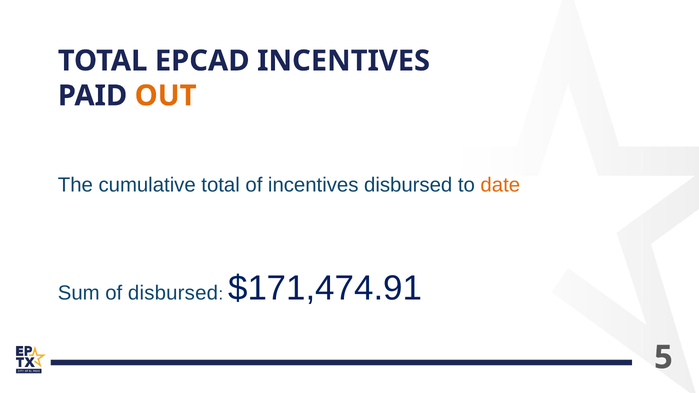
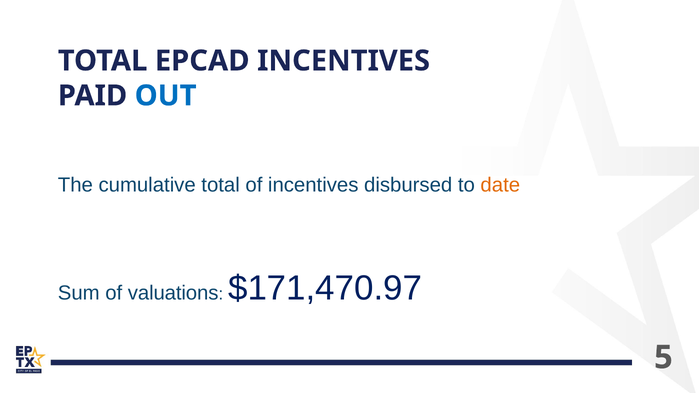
OUT colour: orange -> blue
of disbursed: disbursed -> valuations
$171,474.91: $171,474.91 -> $171,470.97
